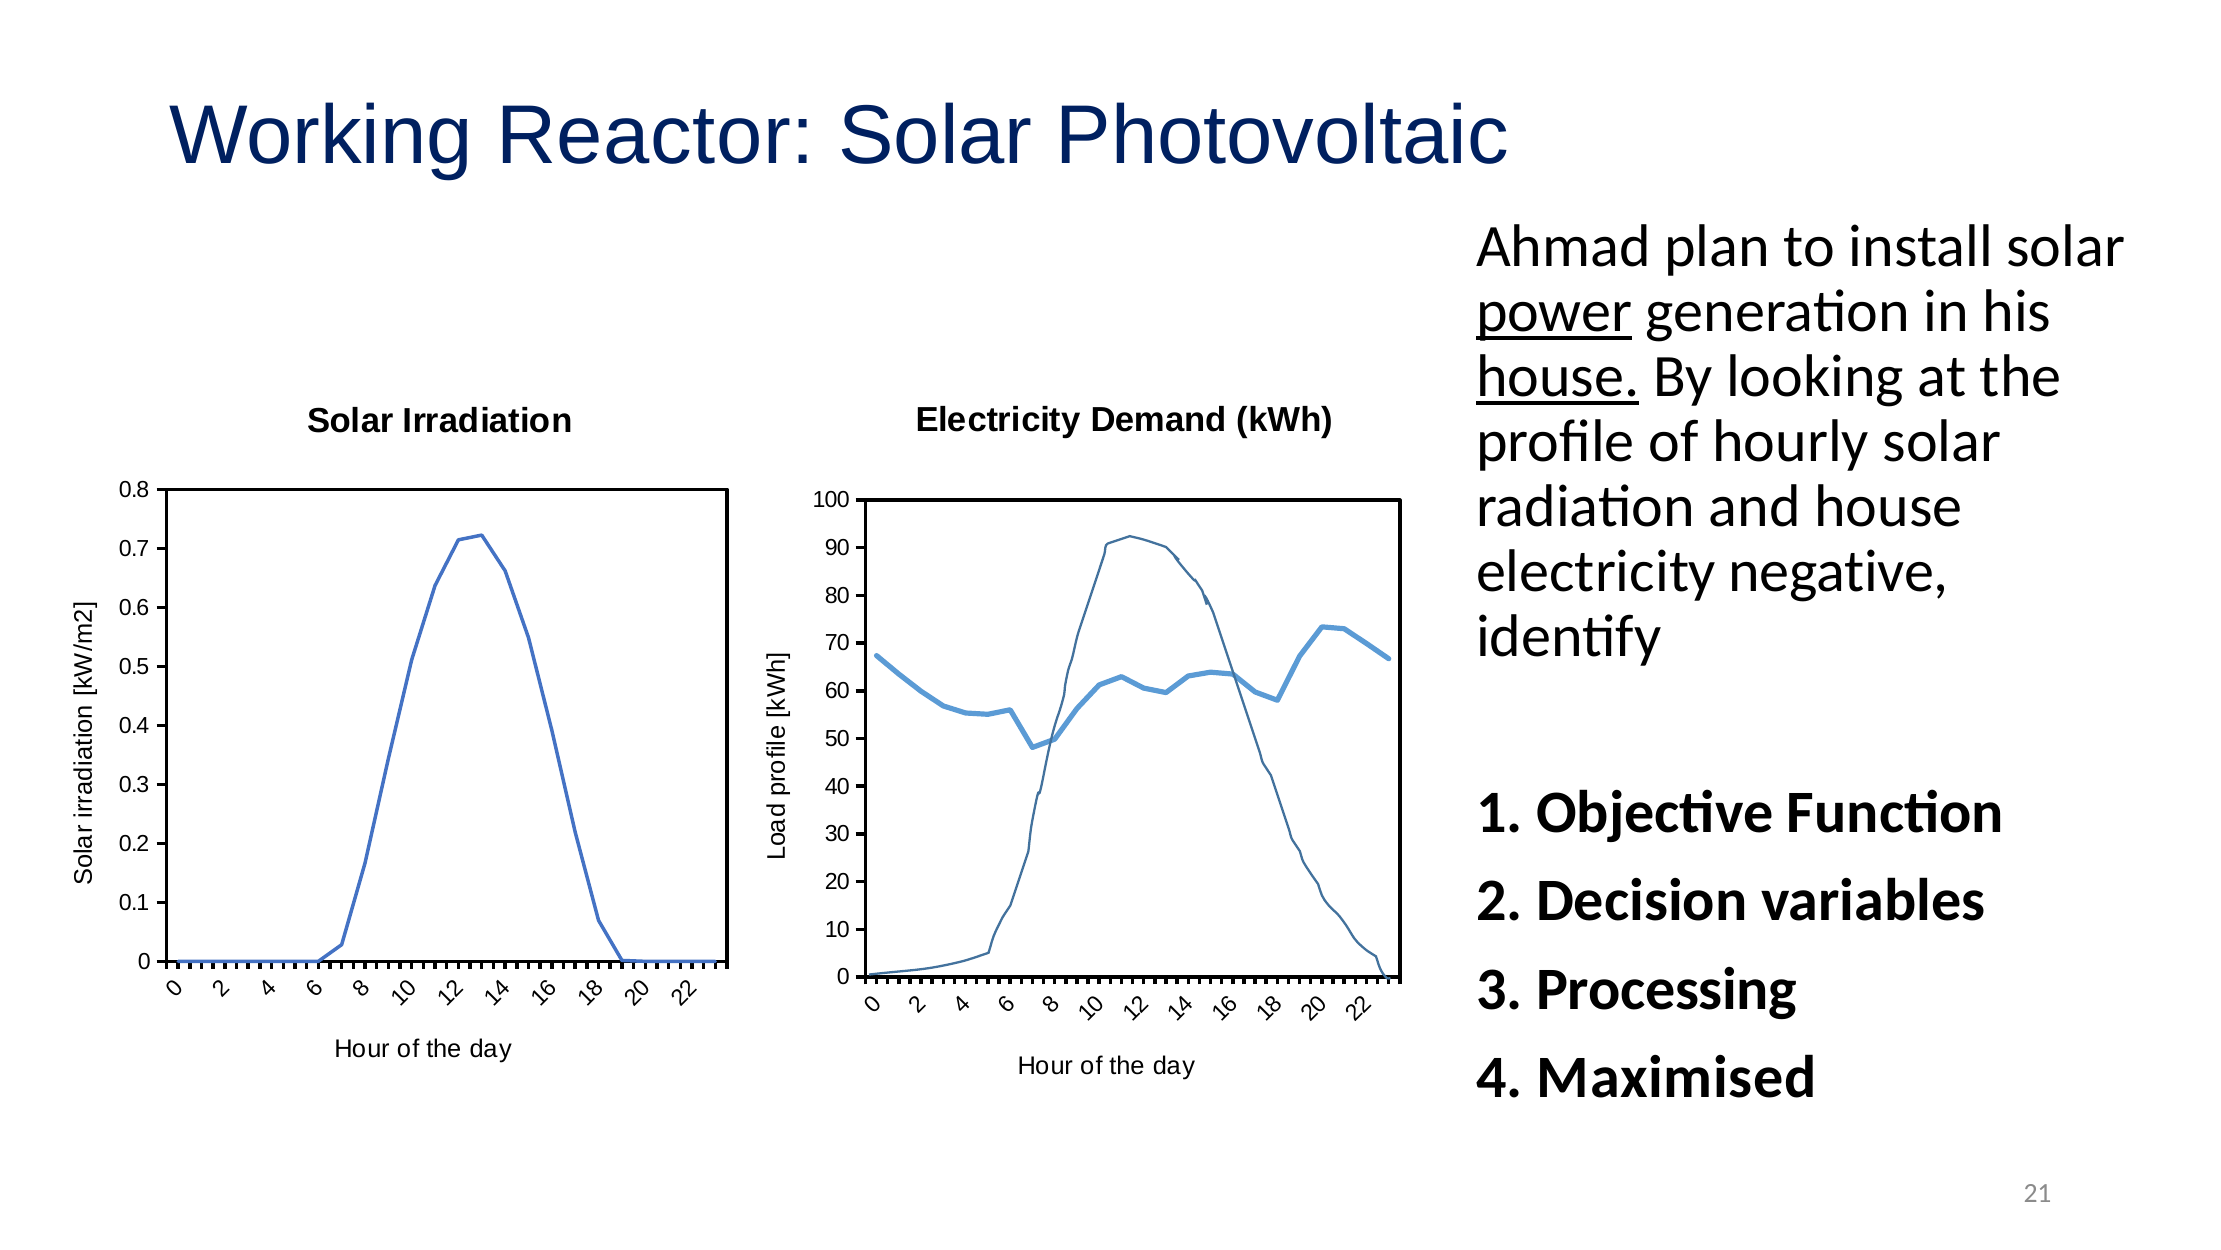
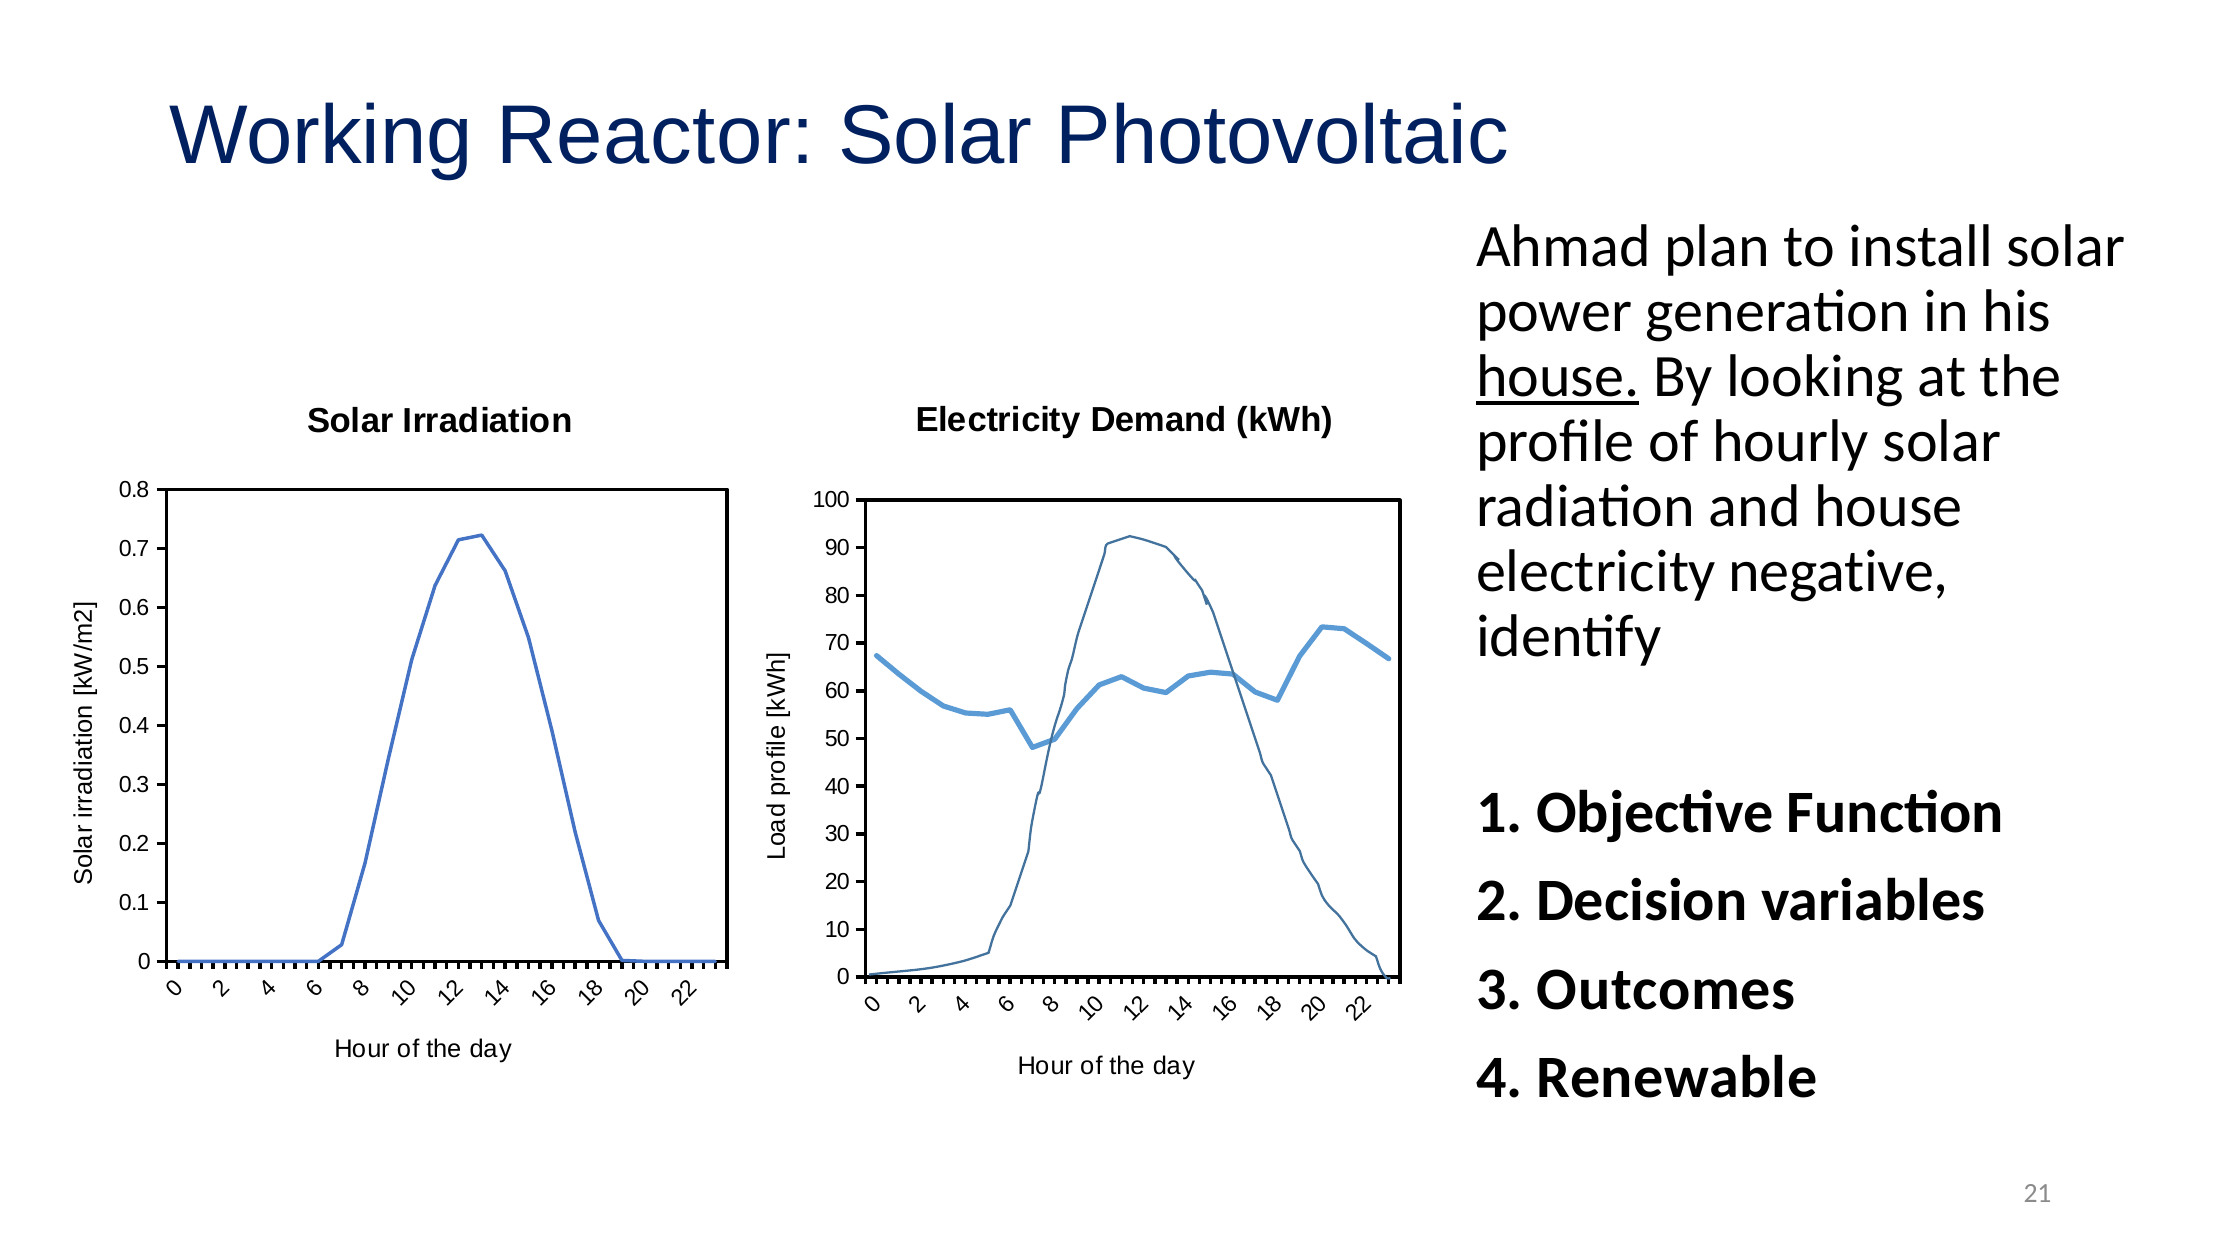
power underline: present -> none
Processing: Processing -> Outcomes
Maximised: Maximised -> Renewable
